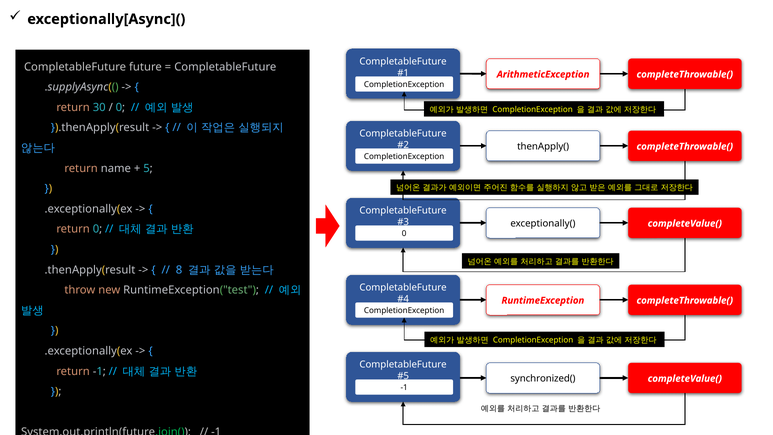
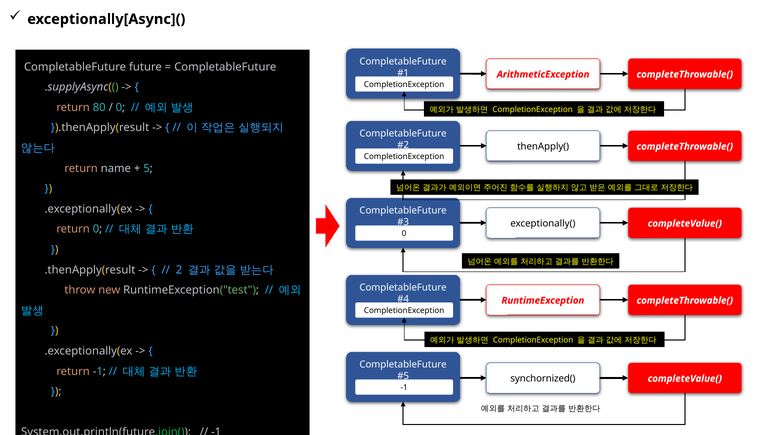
30: 30 -> 80
8: 8 -> 2
synchronized(: synchronized( -> synchornized(
